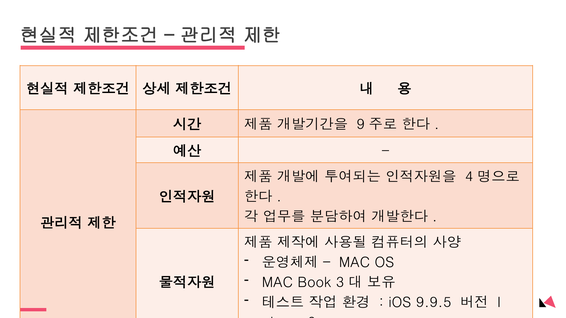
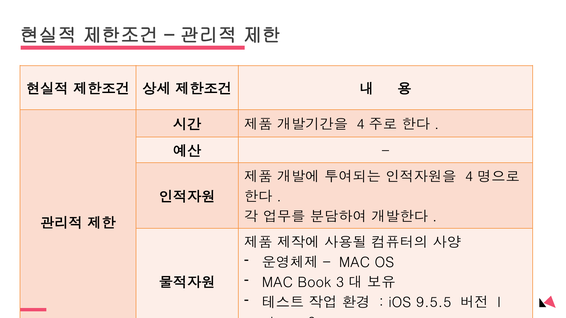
9 at (361, 125): 9 -> 4
9.9.5: 9.9.5 -> 9.5.5
